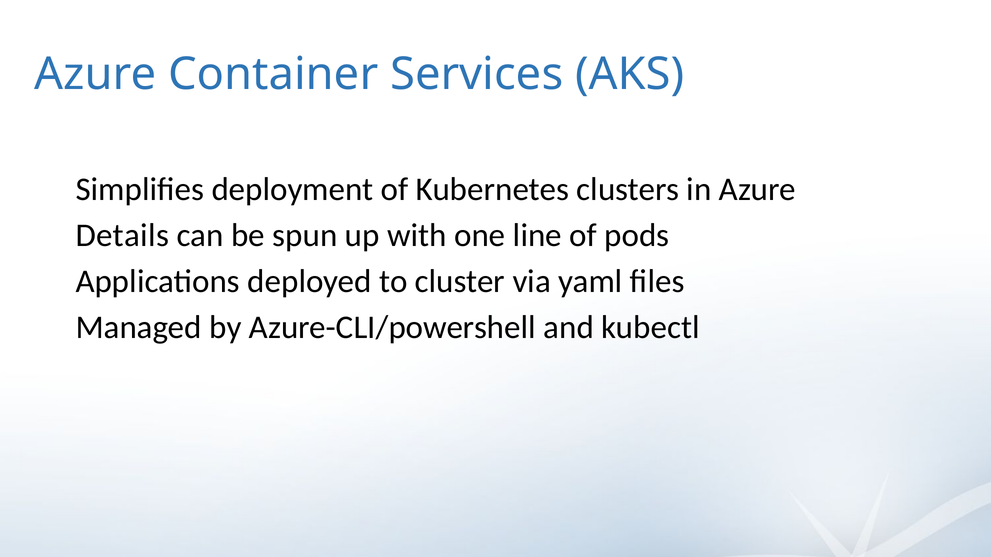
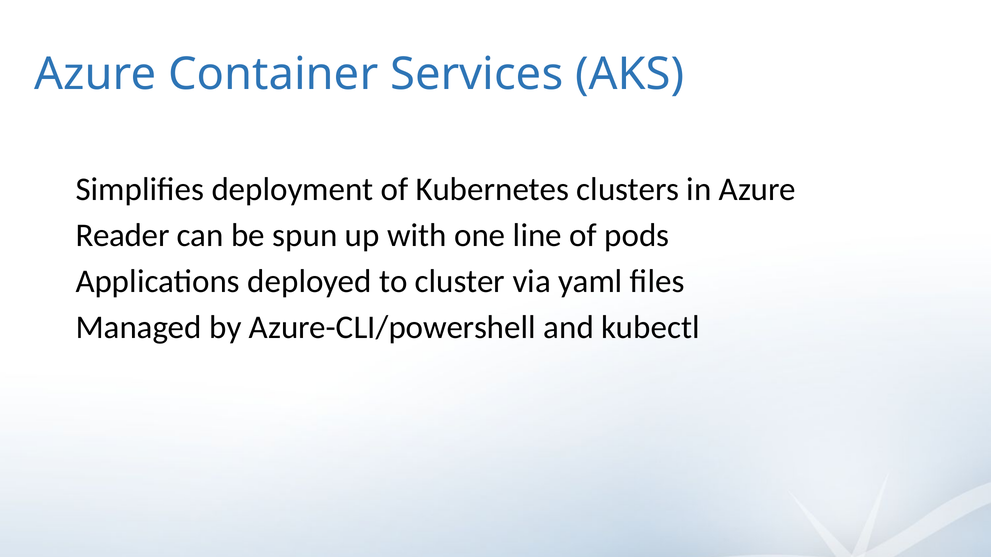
Details: Details -> Reader
